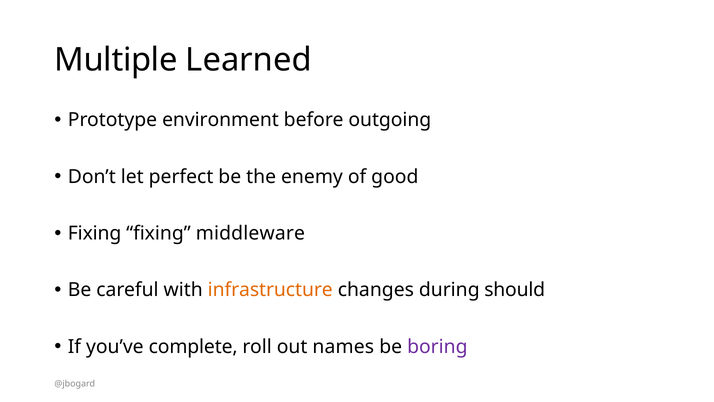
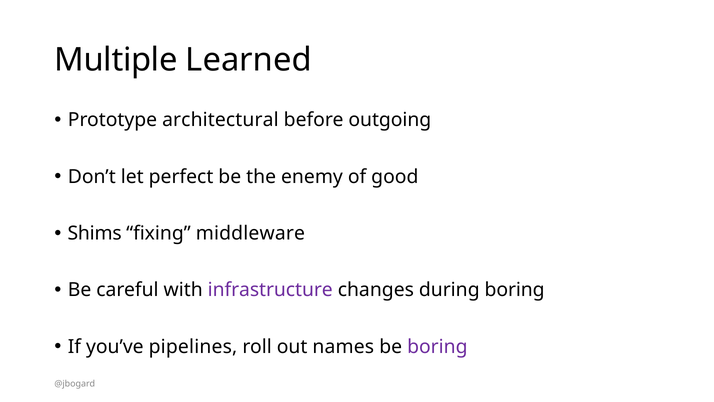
environment: environment -> architectural
Fixing at (95, 233): Fixing -> Shims
infrastructure colour: orange -> purple
during should: should -> boring
complete: complete -> pipelines
